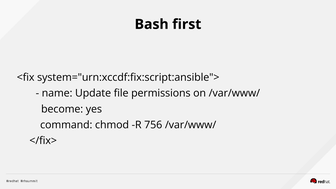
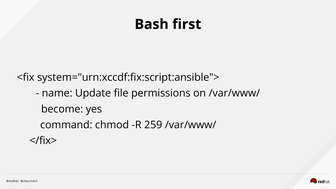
756: 756 -> 259
